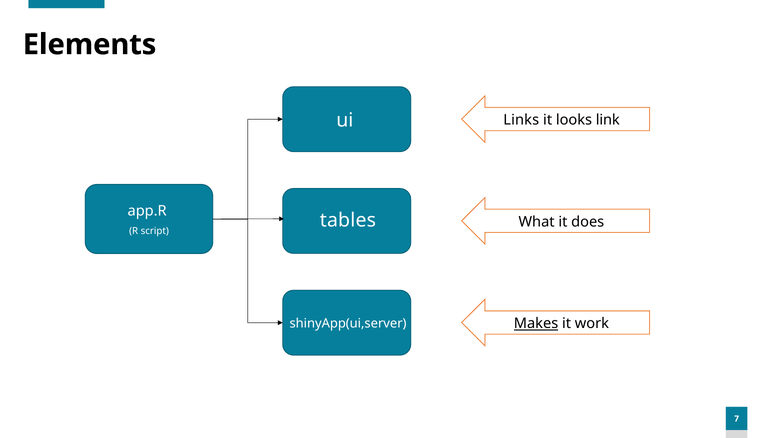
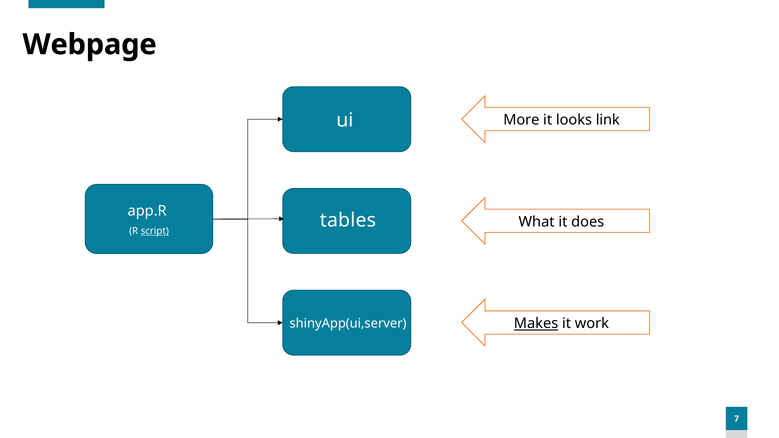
Elements: Elements -> Webpage
Links: Links -> More
script underline: none -> present
